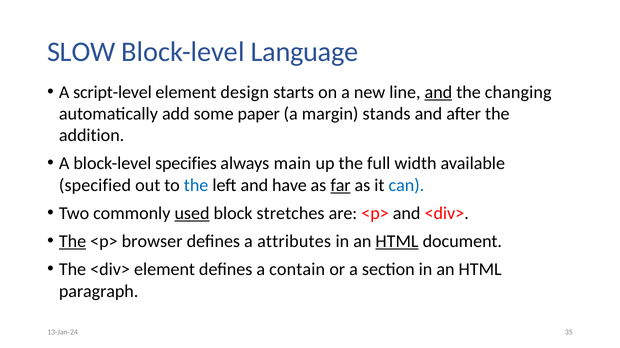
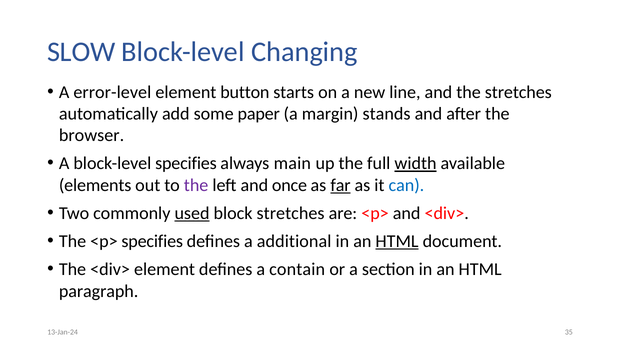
Language: Language -> Changing
script-level: script-level -> error-level
design: design -> button
and at (438, 92) underline: present -> none
the changing: changing -> stretches
addition: addition -> browser
width underline: none -> present
specified: specified -> elements
the at (196, 186) colour: blue -> purple
have: have -> once
The at (73, 242) underline: present -> none
<p> browser: browser -> specifies
attributes: attributes -> additional
